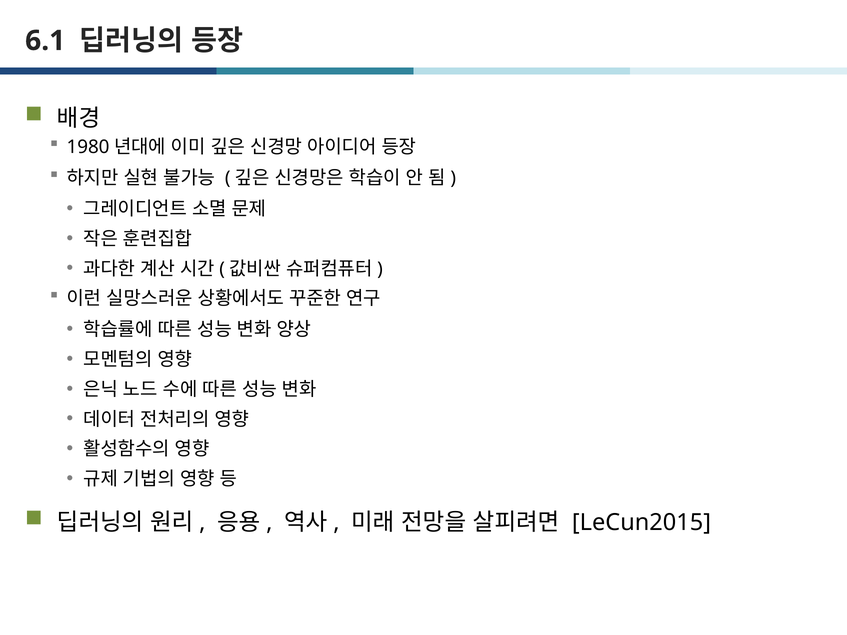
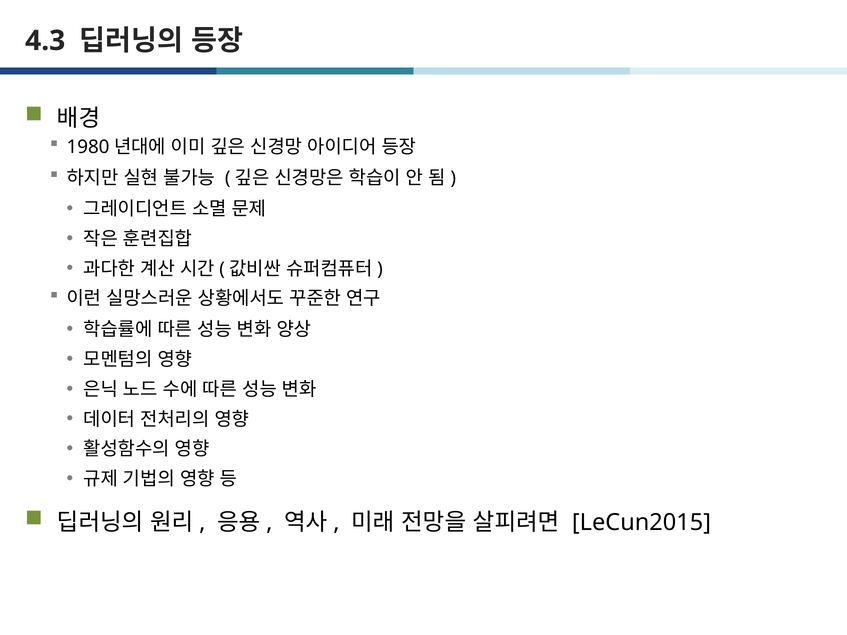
6.1: 6.1 -> 4.3
